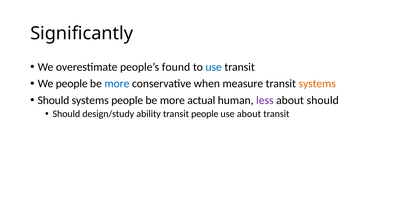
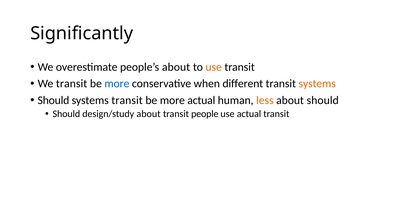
people’s found: found -> about
use at (214, 67) colour: blue -> orange
We people: people -> transit
measure: measure -> different
systems people: people -> transit
less colour: purple -> orange
design/study ability: ability -> about
use about: about -> actual
